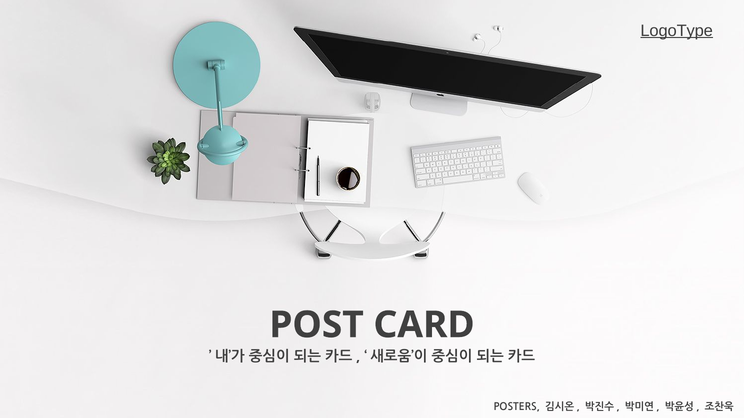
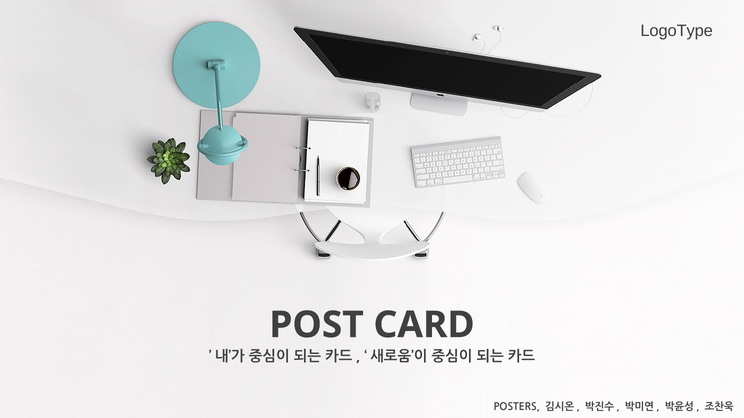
LogoType underline: present -> none
